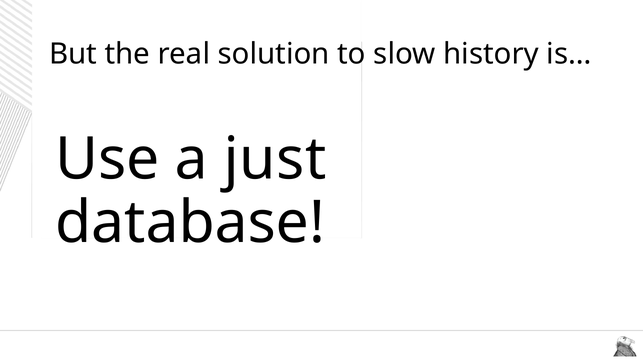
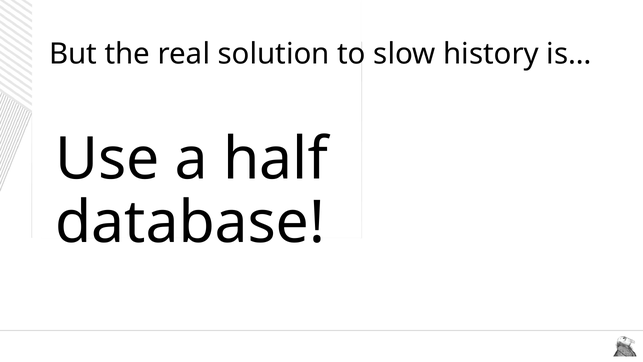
just: just -> half
